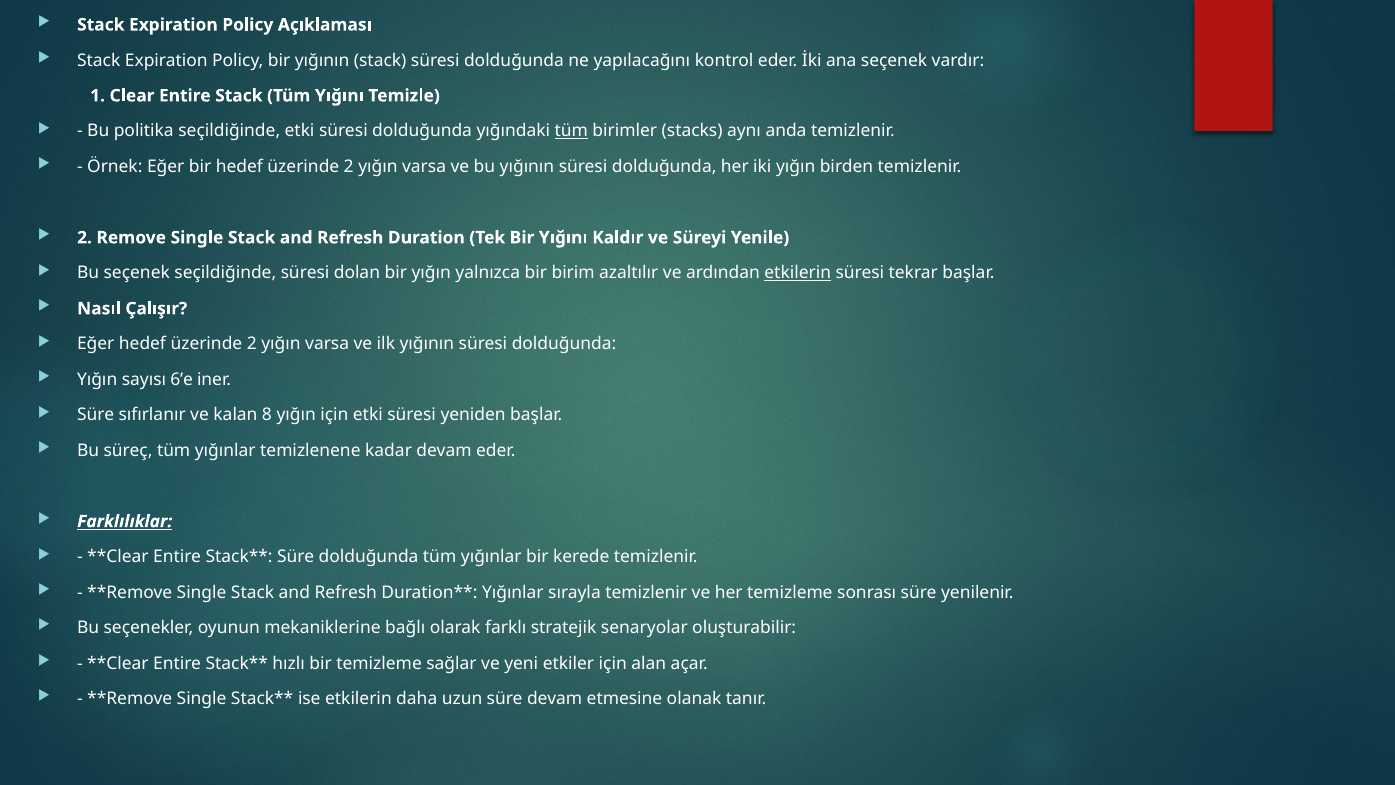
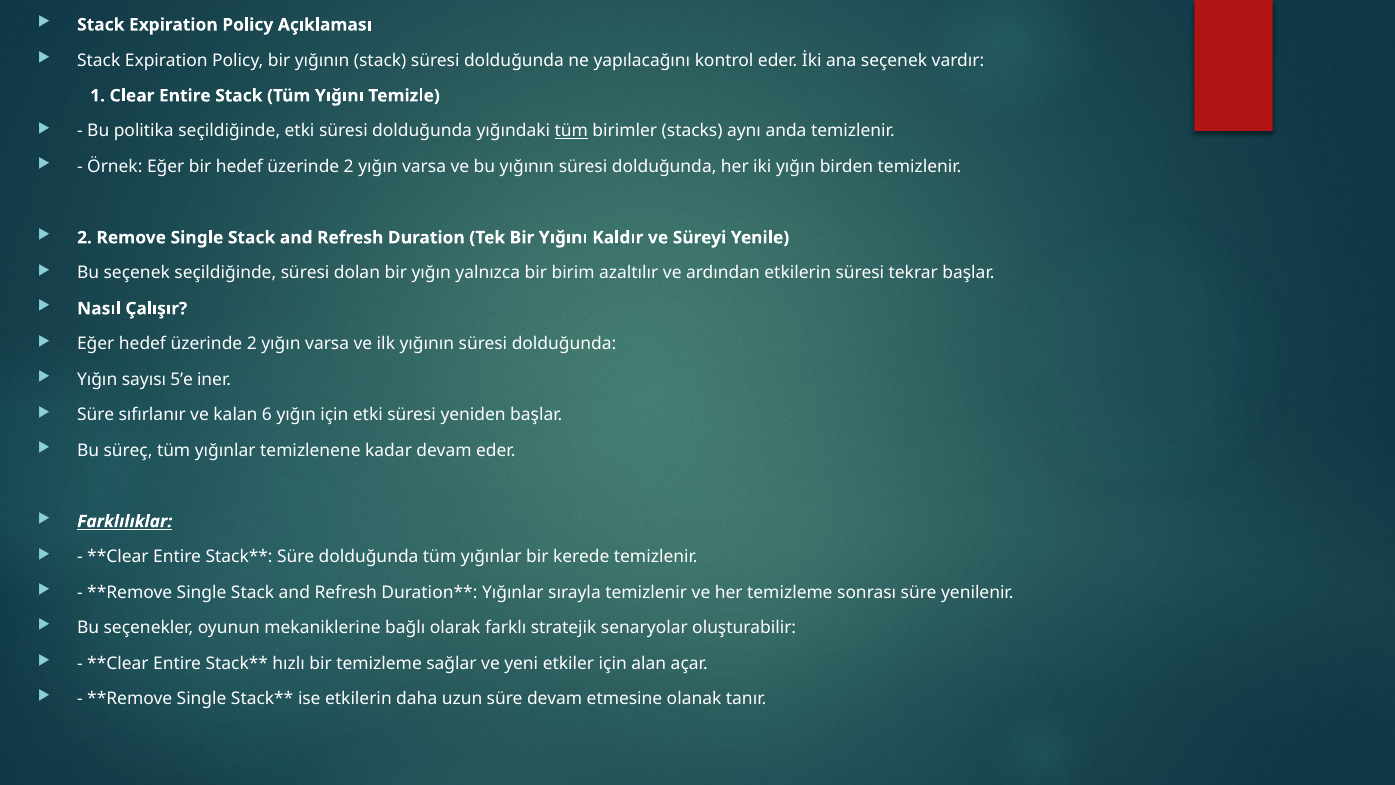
etkilerin at (798, 273) underline: present -> none
6’e: 6’e -> 5’e
8: 8 -> 6
